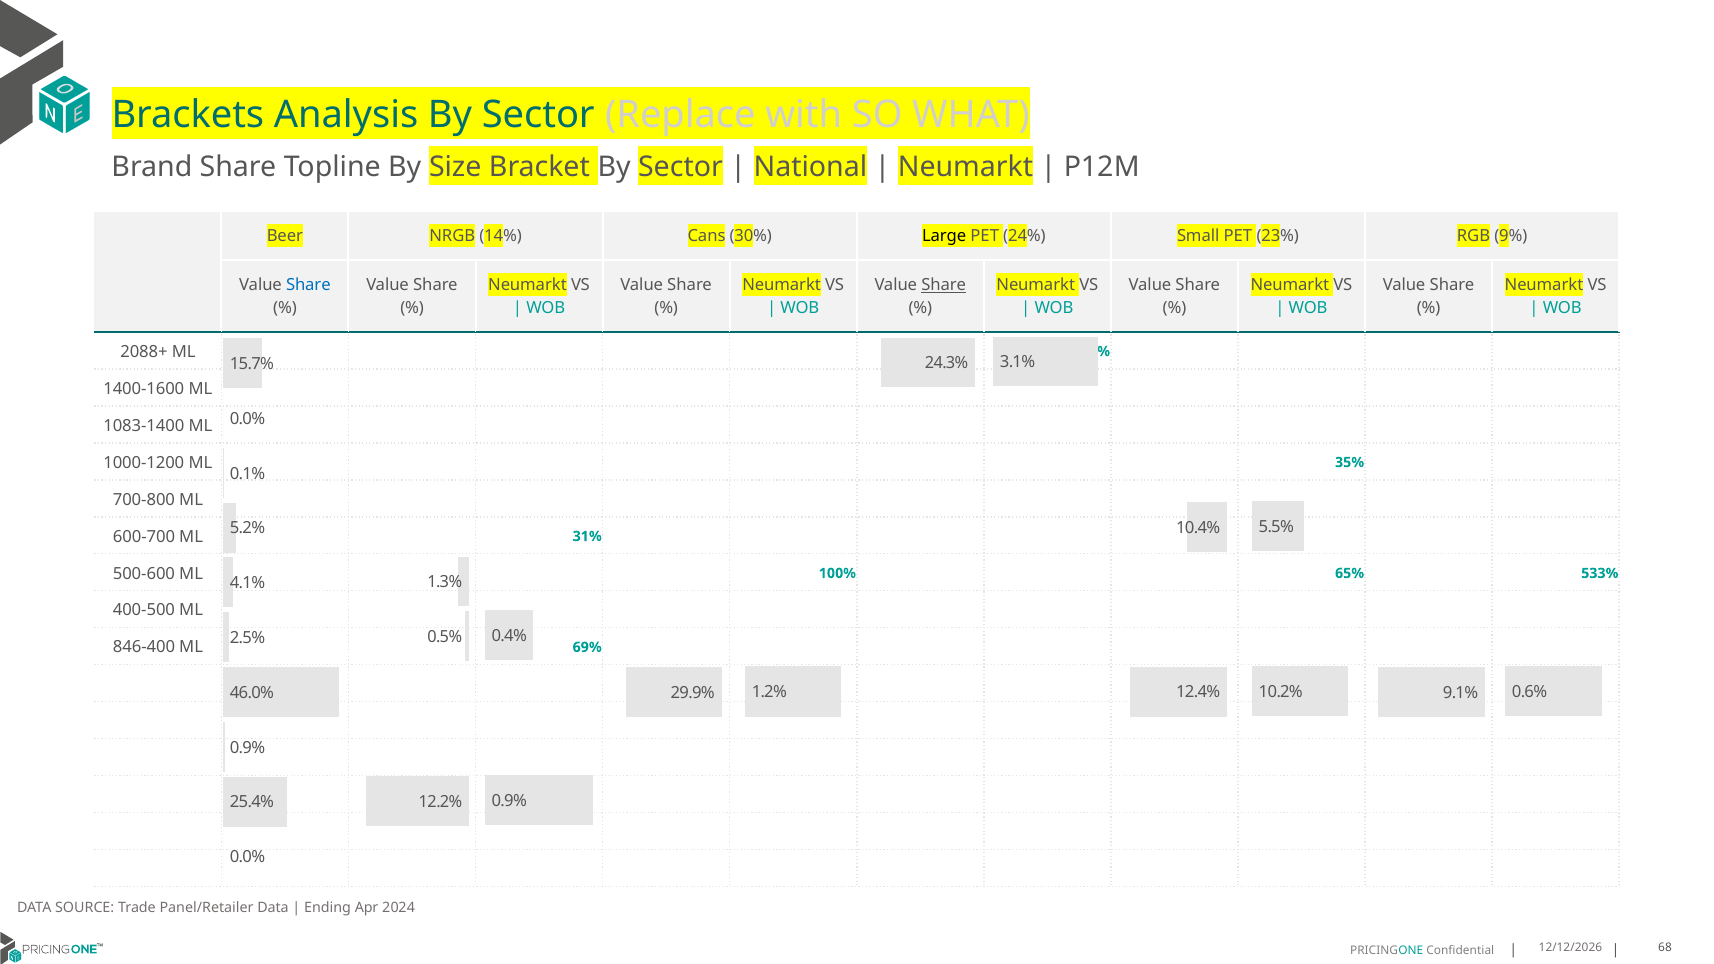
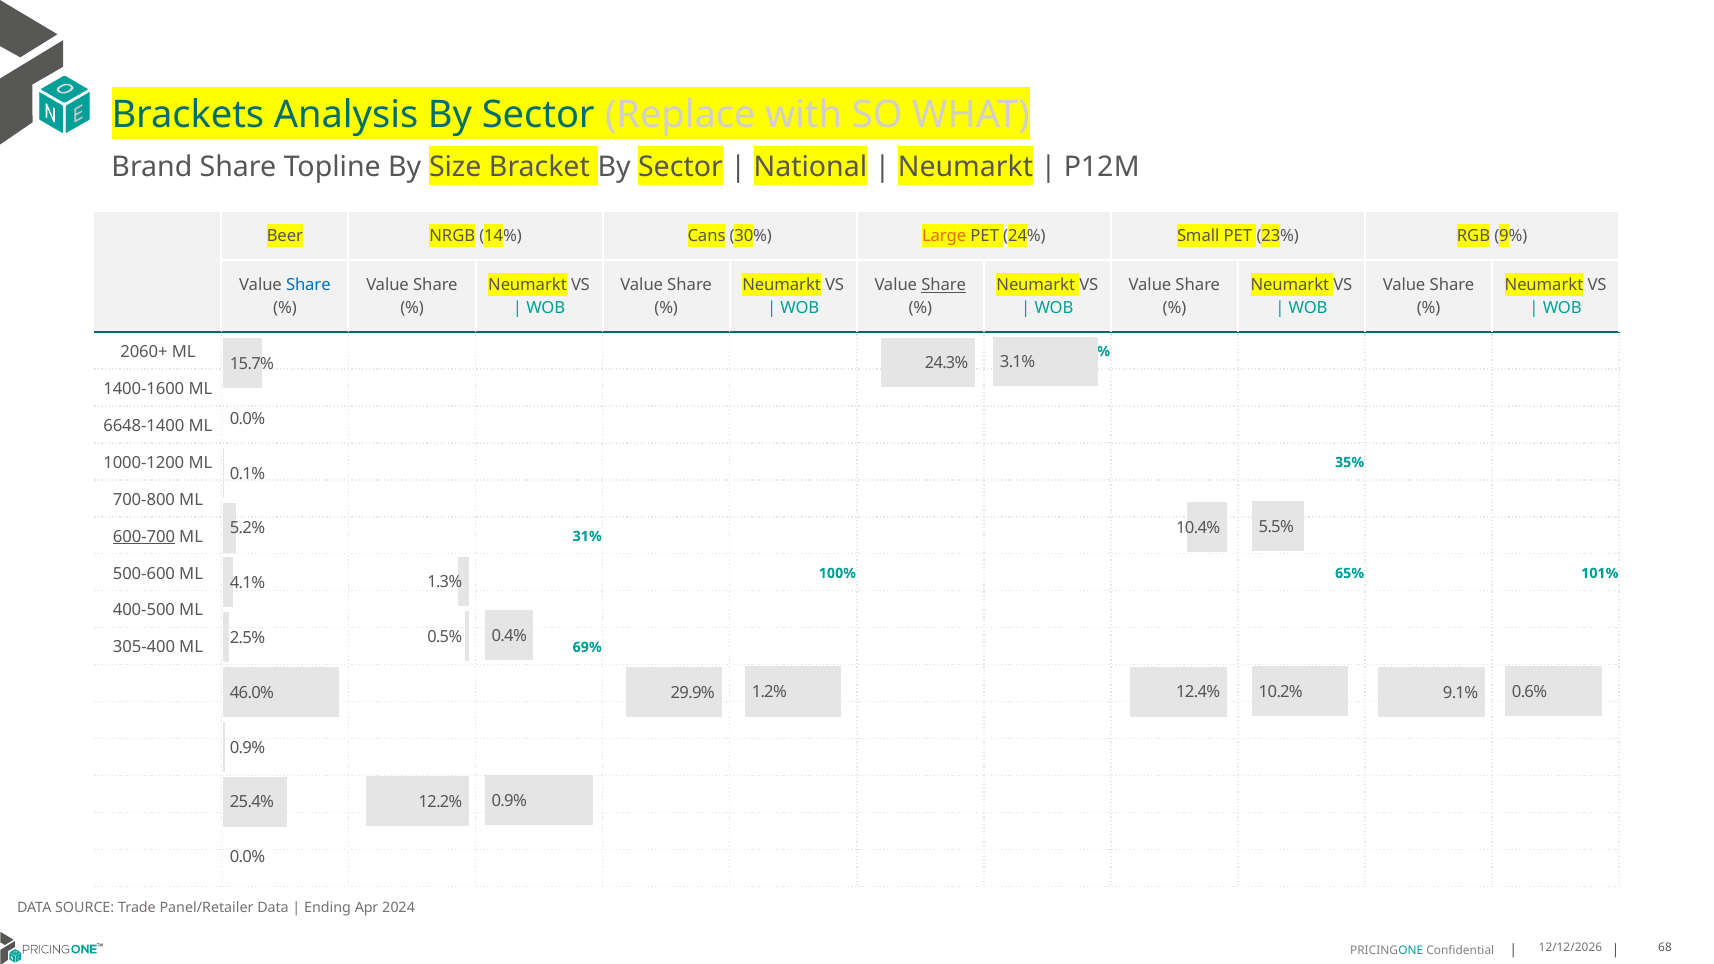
Large colour: black -> orange
2088+: 2088+ -> 2060+
1083-1400: 1083-1400 -> 6648-1400
600-700 underline: none -> present
533%: 533% -> 101%
846-400: 846-400 -> 305-400
